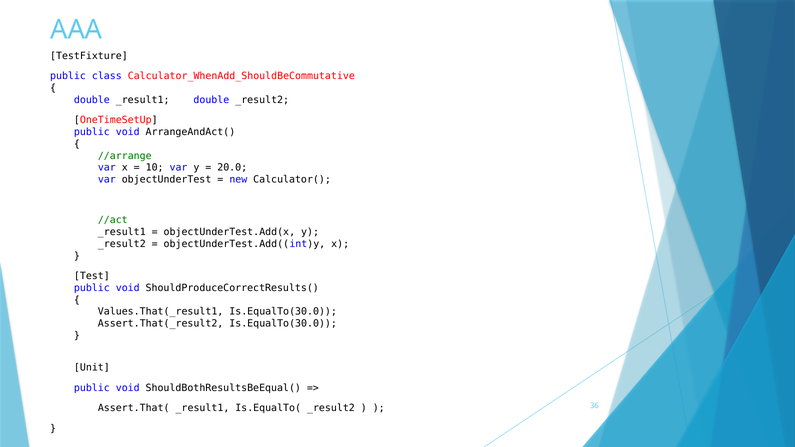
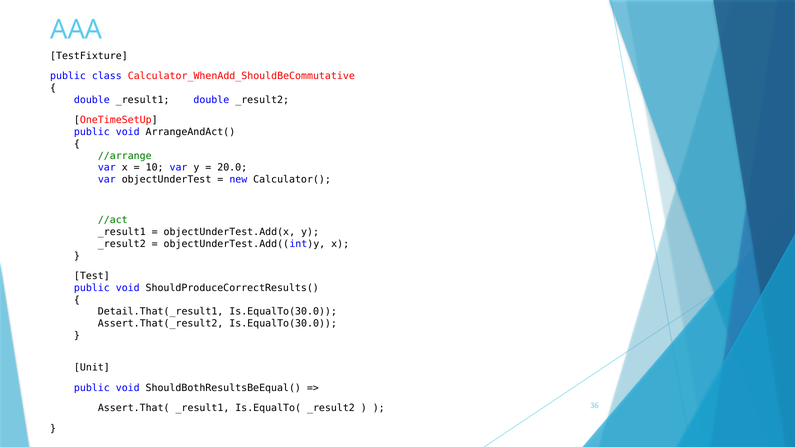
Values.That(_result1: Values.That(_result1 -> Detail.That(_result1
